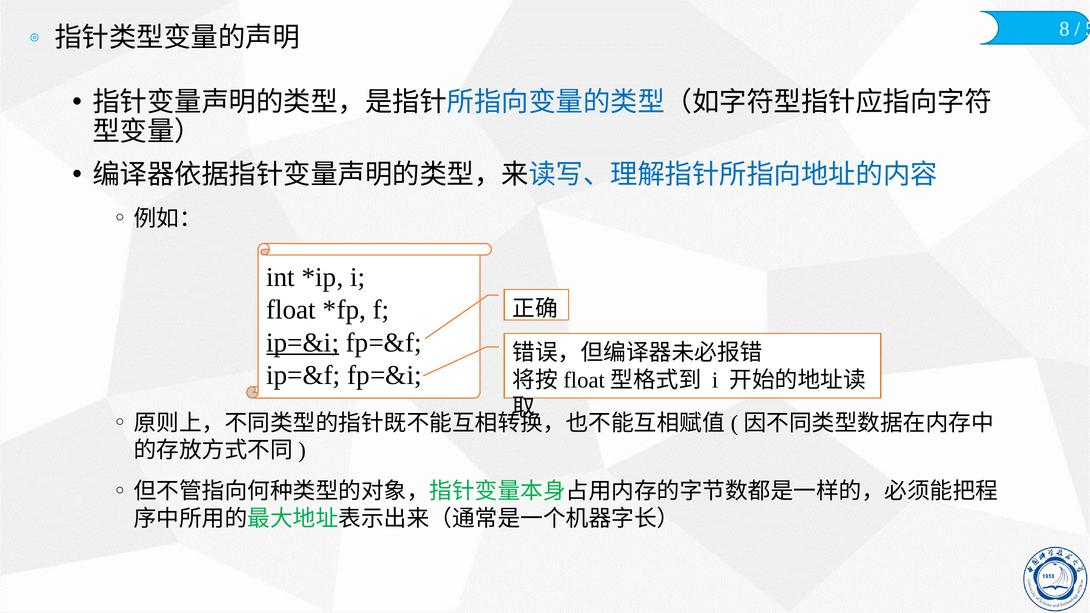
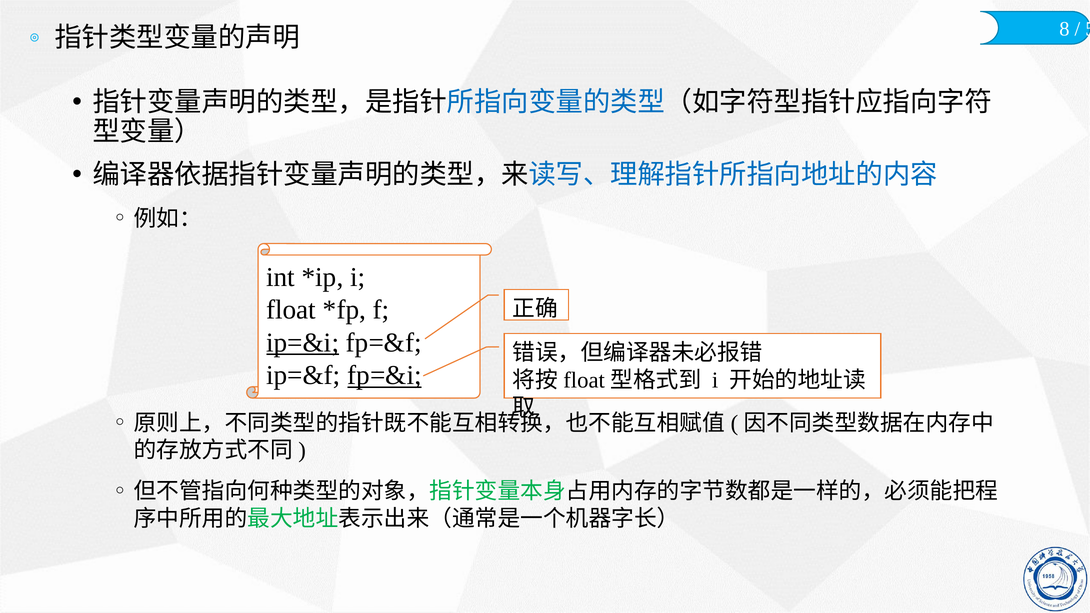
fp=&i underline: none -> present
